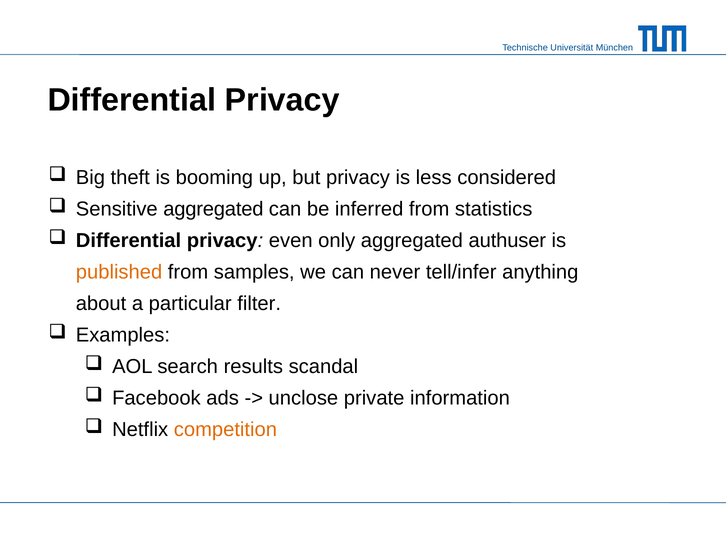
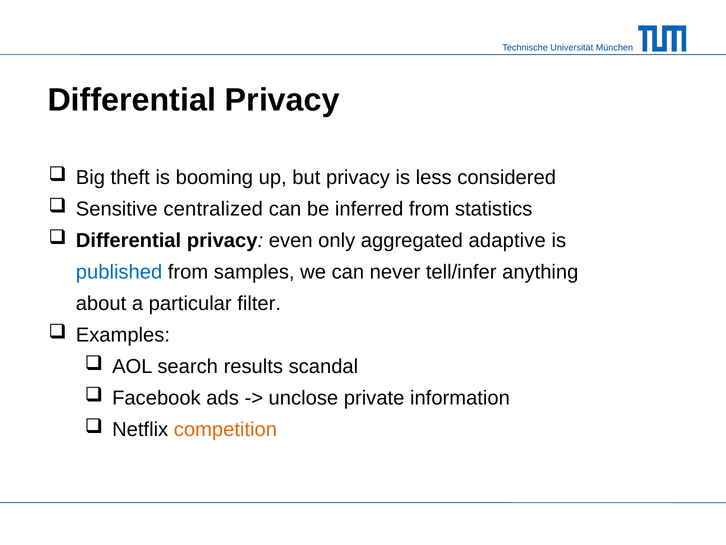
Sensitive aggregated: aggregated -> centralized
authuser: authuser -> adaptive
published colour: orange -> blue
